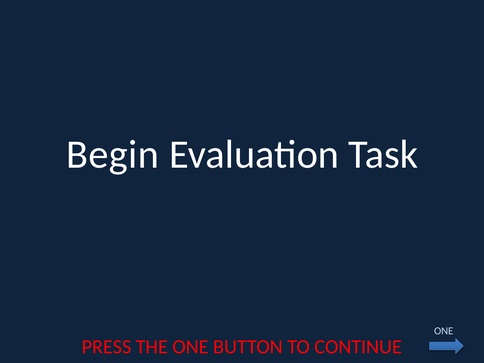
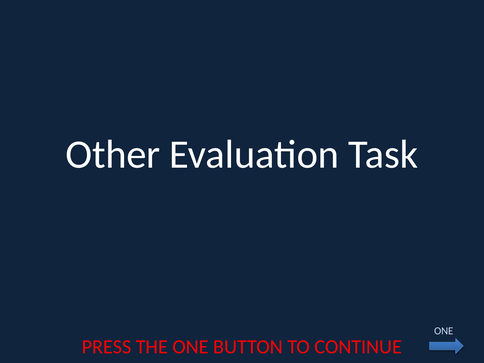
Begin: Begin -> Other
